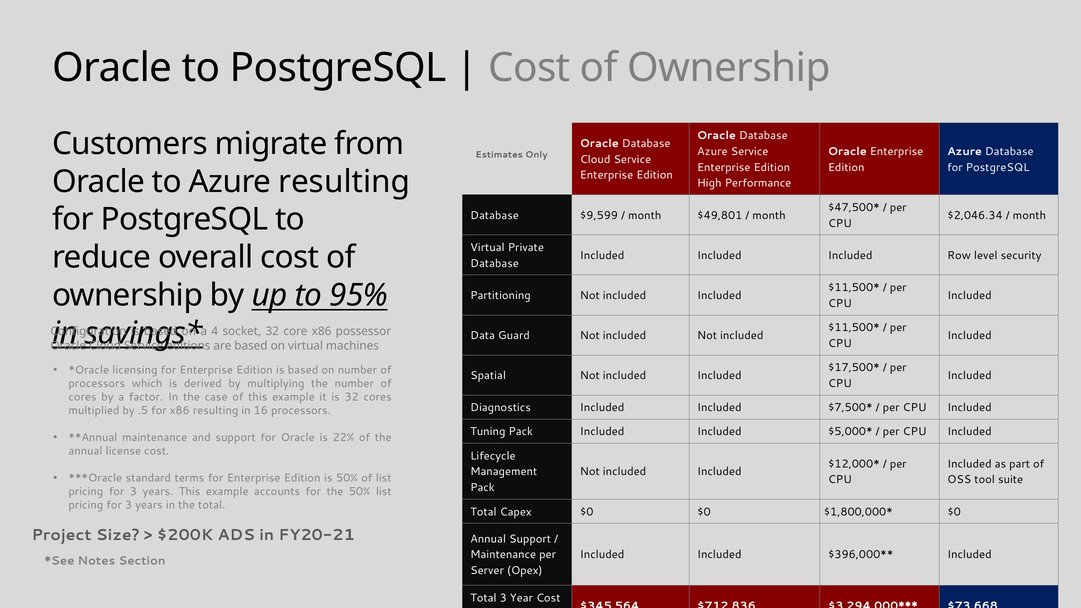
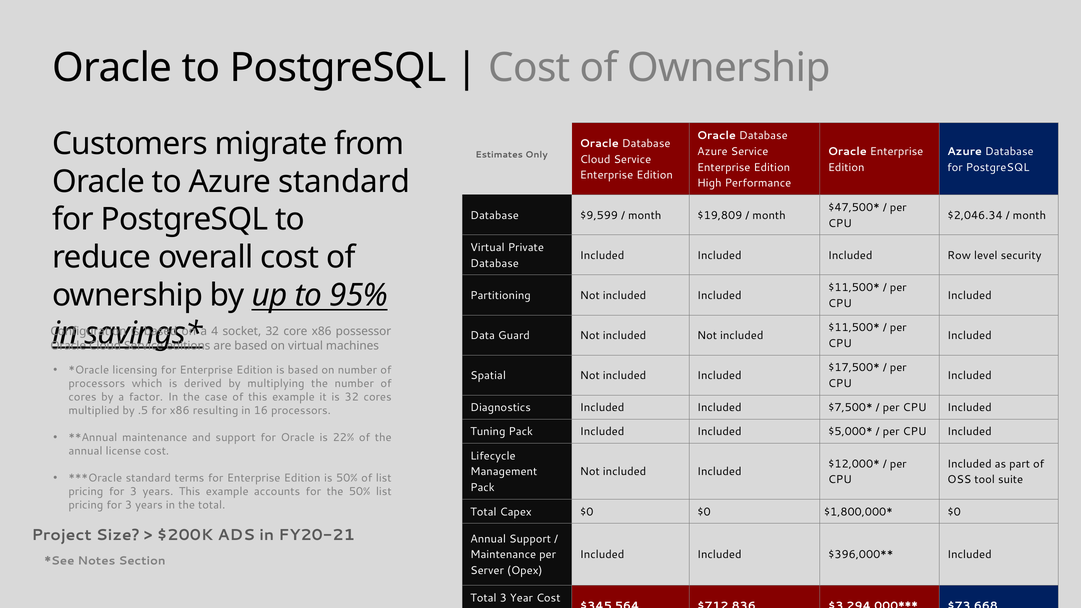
Azure resulting: resulting -> standard
$49,801: $49,801 -> $19,809
